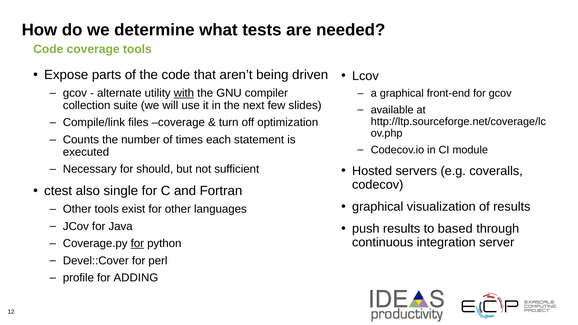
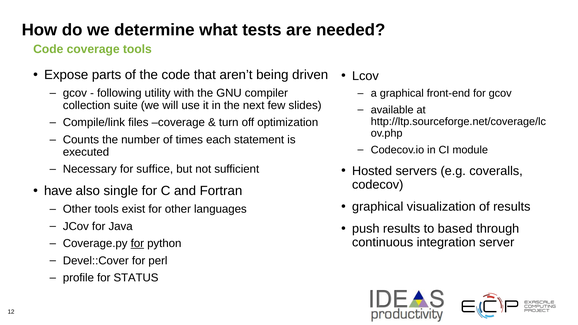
alternate: alternate -> following
with underline: present -> none
should: should -> suffice
ctest: ctest -> have
ADDING: ADDING -> STATUS
